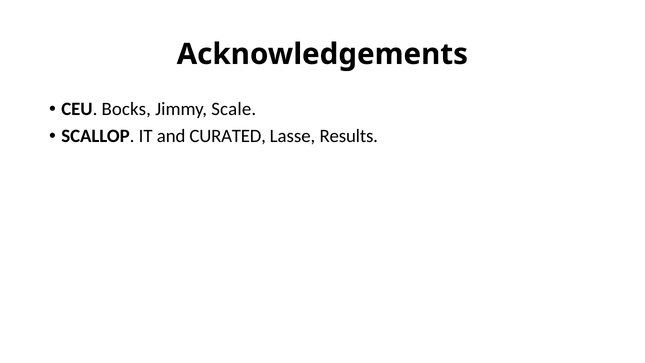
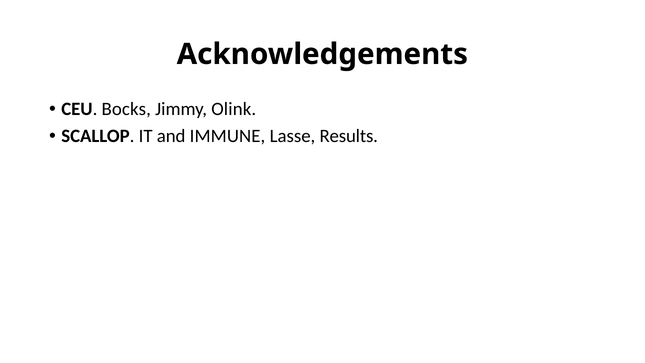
Scale: Scale -> Olink
CURATED: CURATED -> IMMUNE
